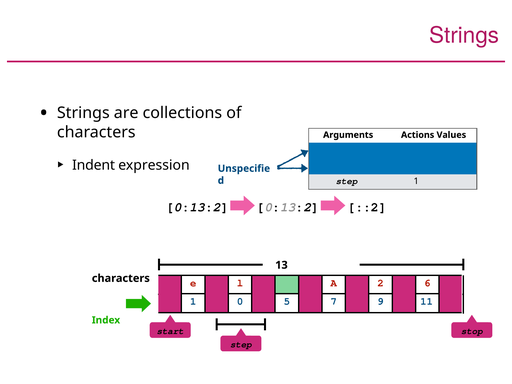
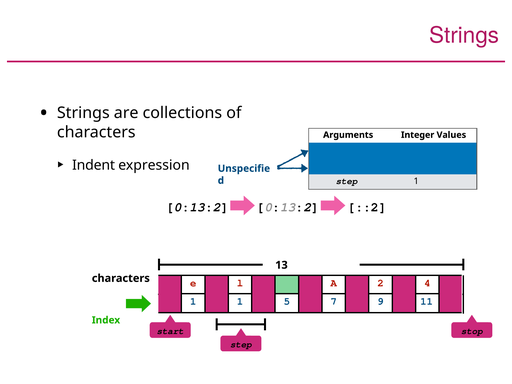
Actions: Actions -> Integer
2 6: 6 -> 4
1 0: 0 -> 1
